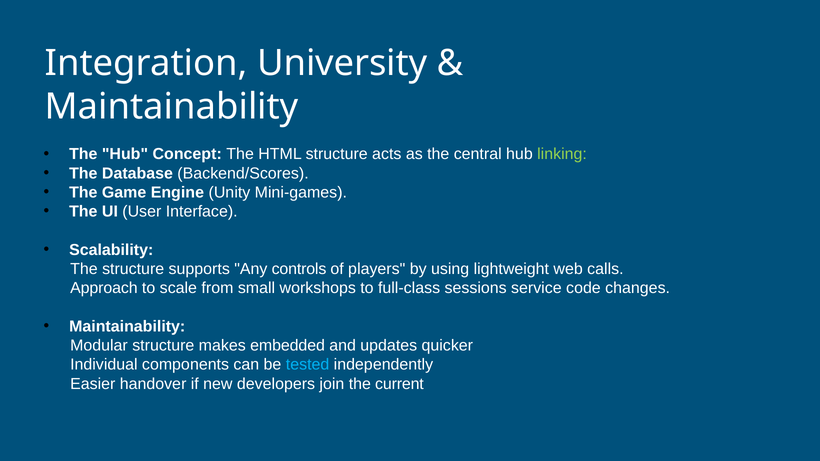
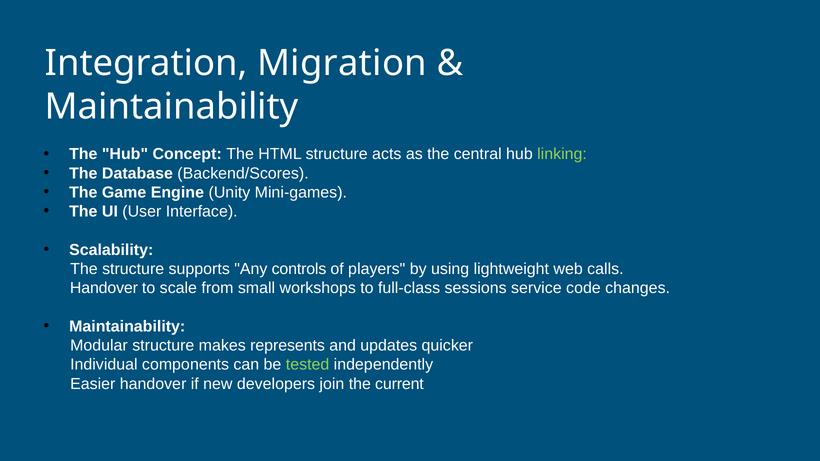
University: University -> Migration
Approach at (104, 288): Approach -> Handover
embedded: embedded -> represents
tested colour: light blue -> light green
